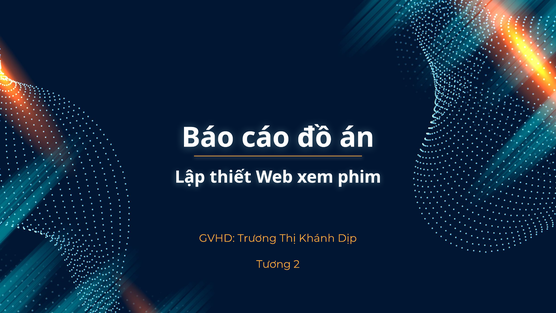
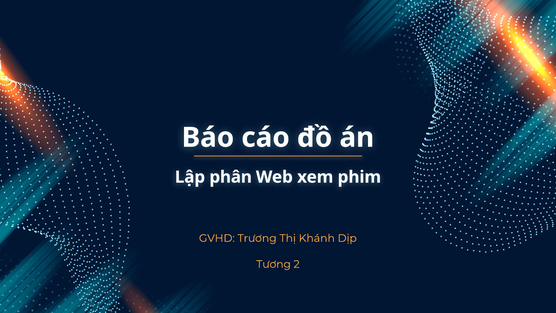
thiết: thiết -> phân
